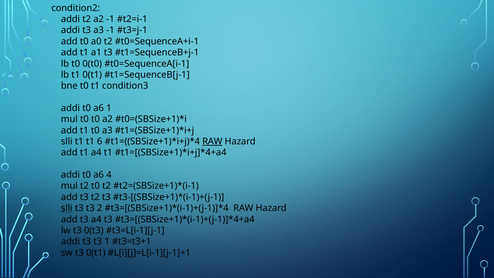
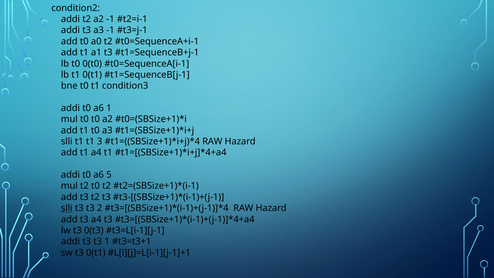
6: 6 -> 3
RAW at (212, 141) underline: present -> none
4: 4 -> 5
